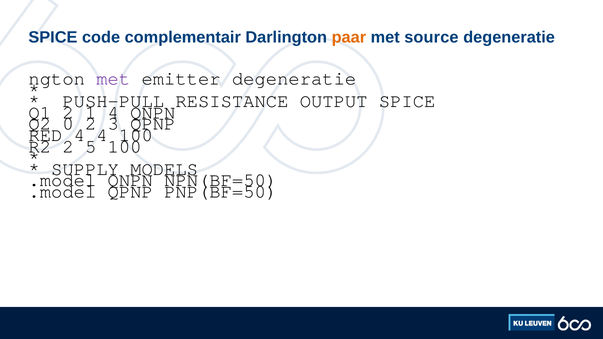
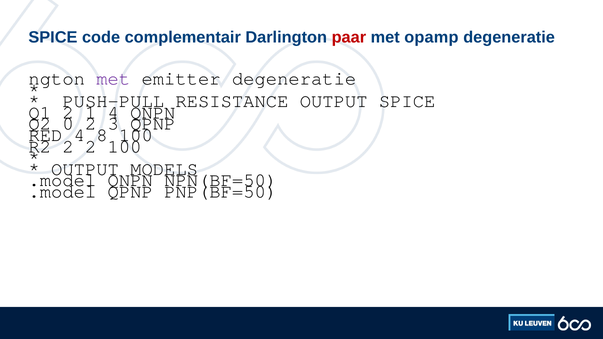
paar colour: orange -> red
source: source -> opamp
4 4: 4 -> 8
2 5: 5 -> 2
SUPPLY at (85, 169): SUPPLY -> OUTPUT
